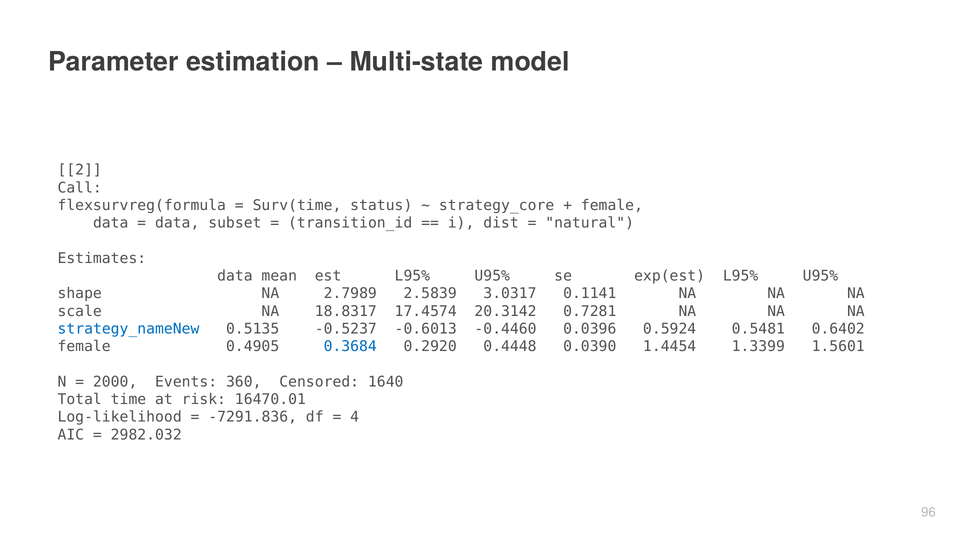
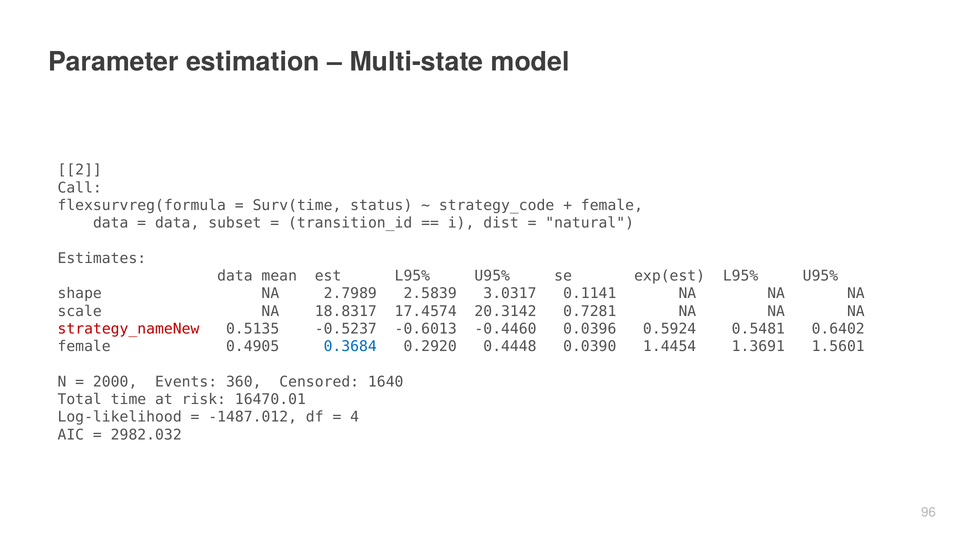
strategy_core: strategy_core -> strategy_code
strategy_nameNew colour: blue -> red
1.3399: 1.3399 -> 1.3691
-7291.836: -7291.836 -> -1487.012
